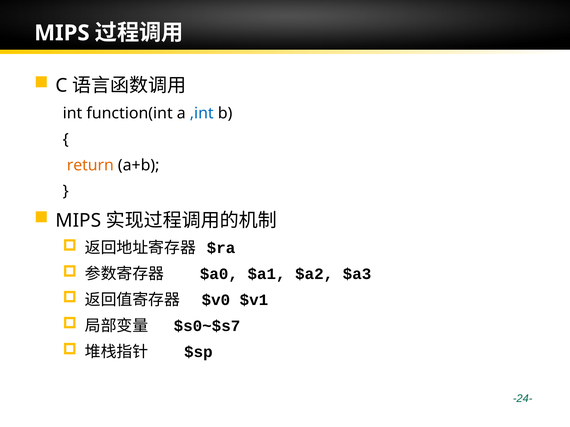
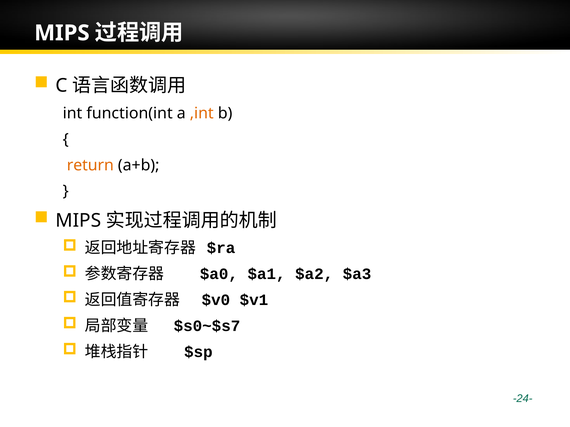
,int colour: blue -> orange
